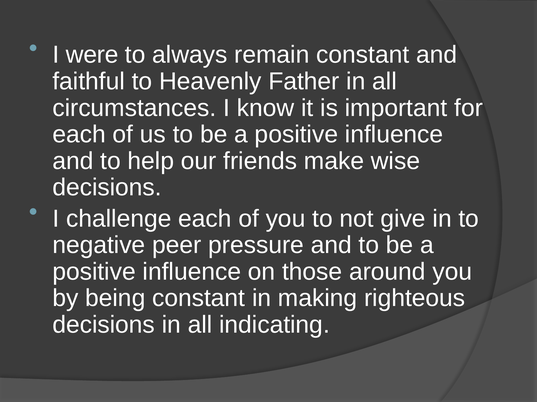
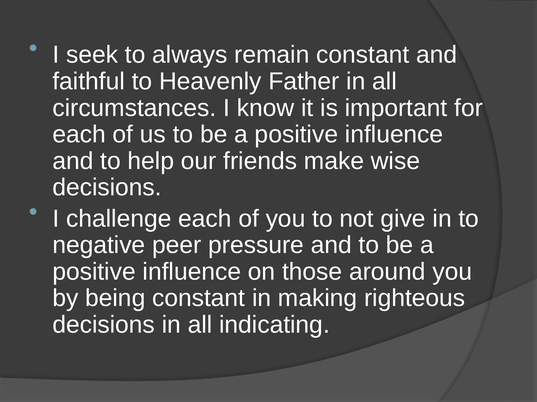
were: were -> seek
